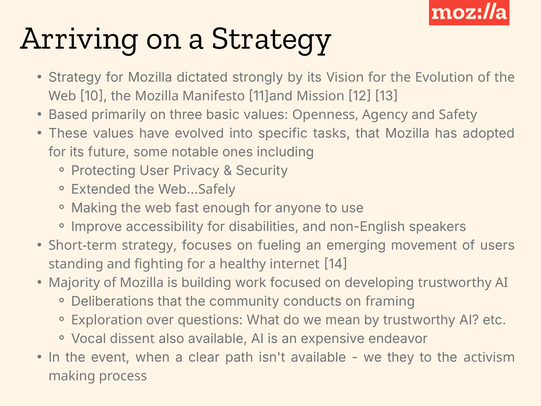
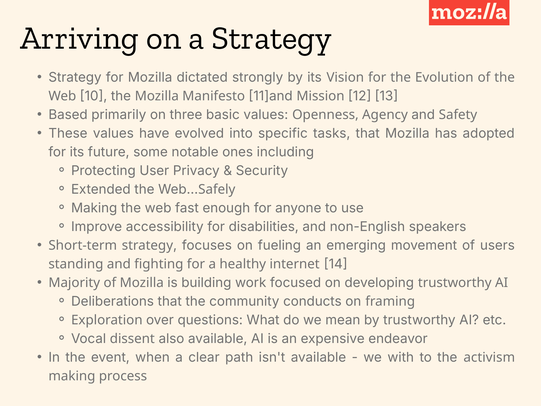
they: they -> with
